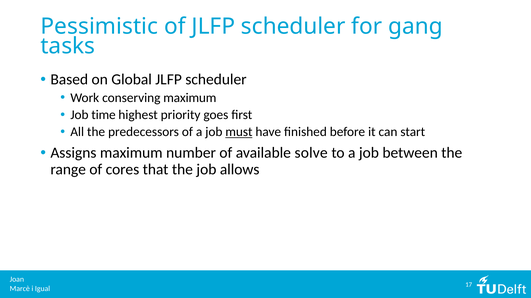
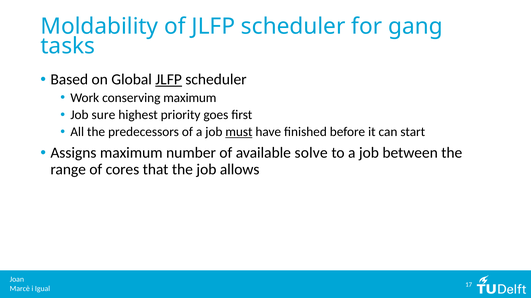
Pessimistic: Pessimistic -> Moldability
JLFP at (169, 80) underline: none -> present
time: time -> sure
